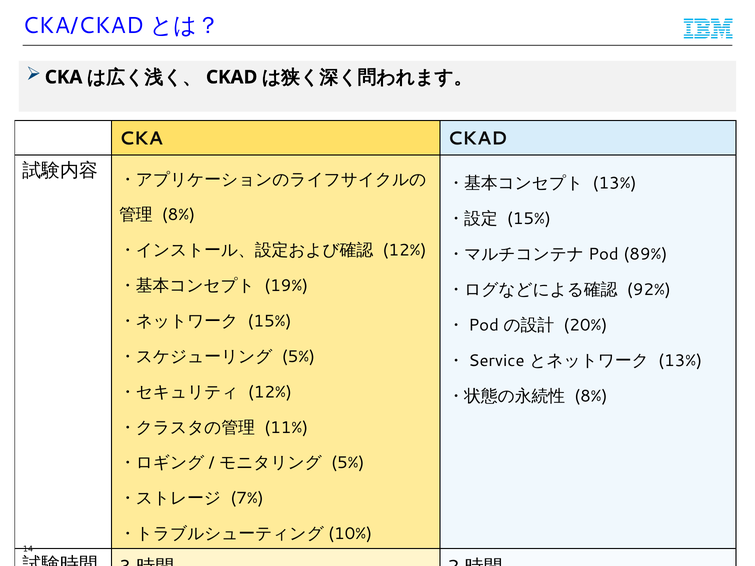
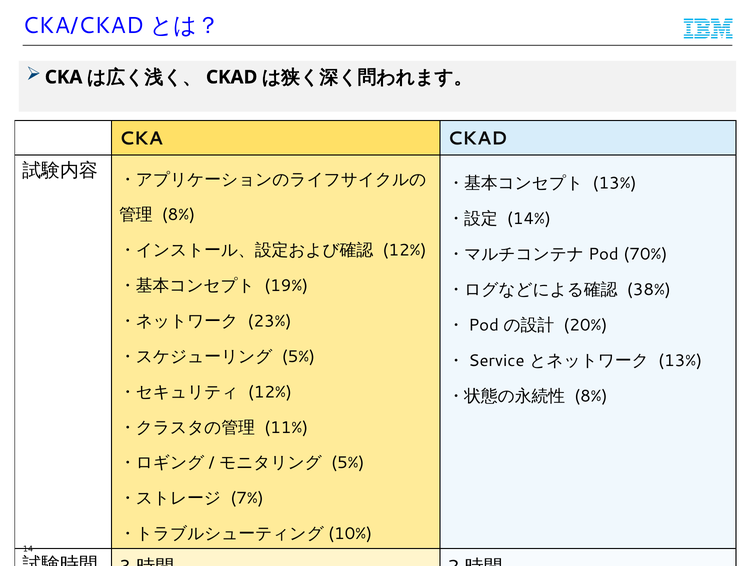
15% at (529, 219): 15% -> 14%
89%: 89% -> 70%
92%: 92% -> 38%
15% at (269, 321): 15% -> 23%
